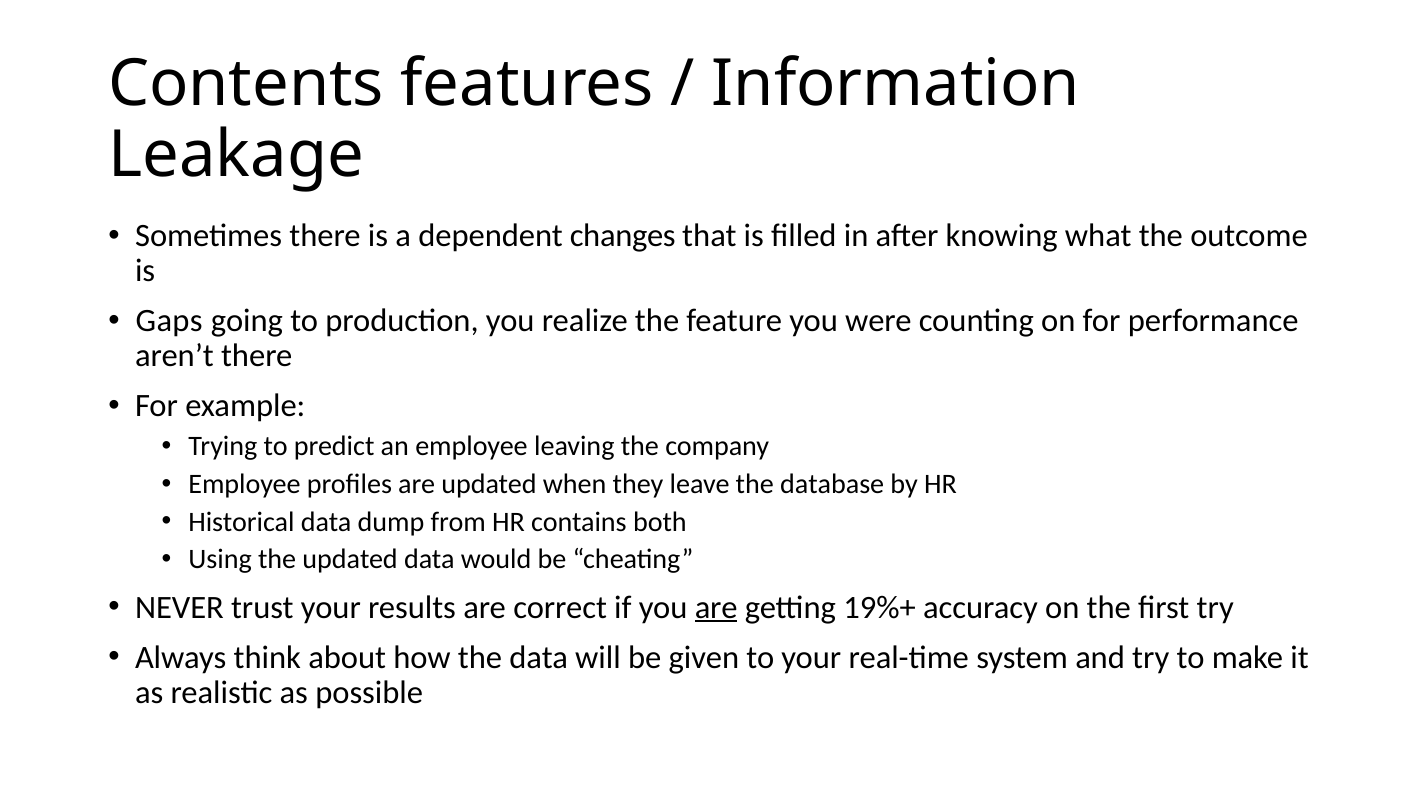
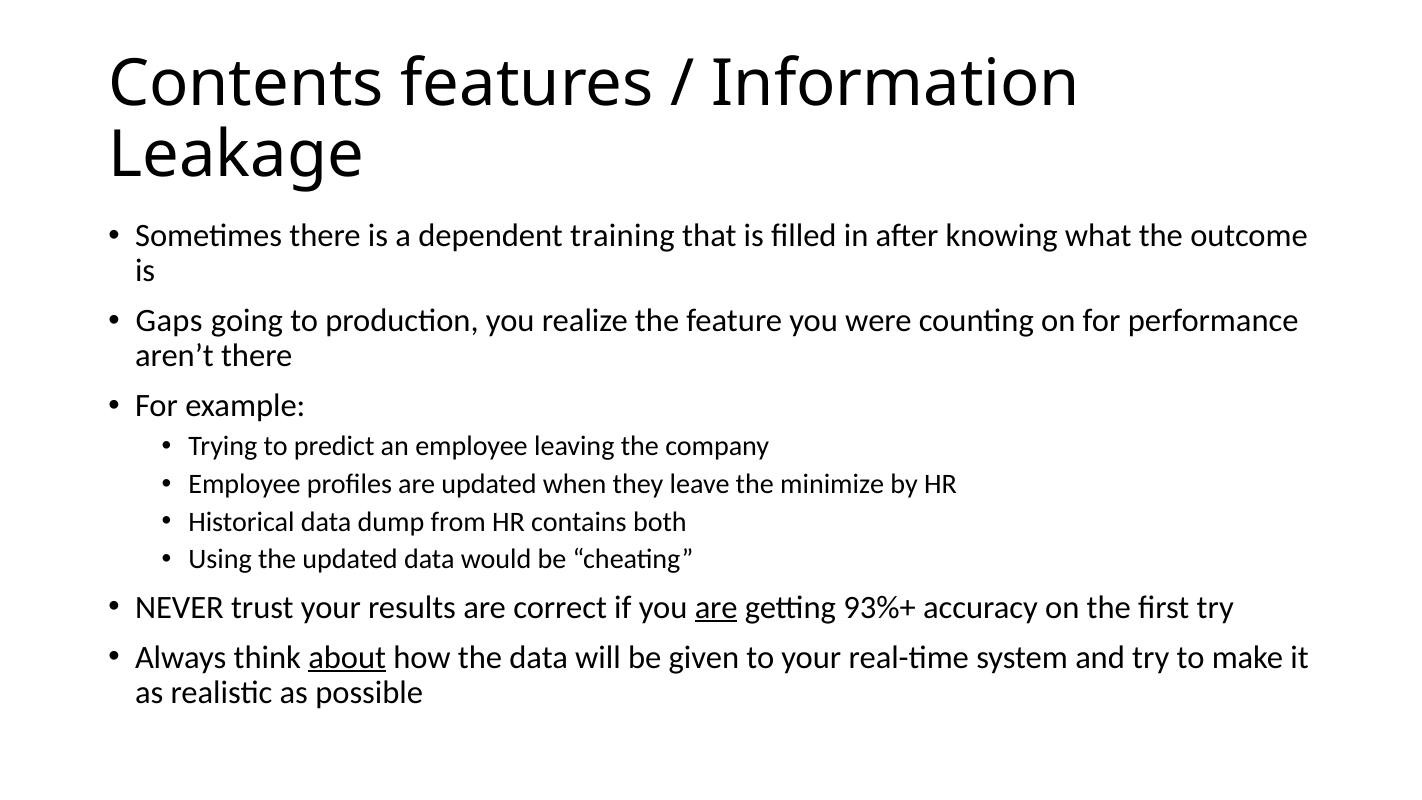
changes: changes -> training
database: database -> minimize
19%+: 19%+ -> 93%+
about underline: none -> present
